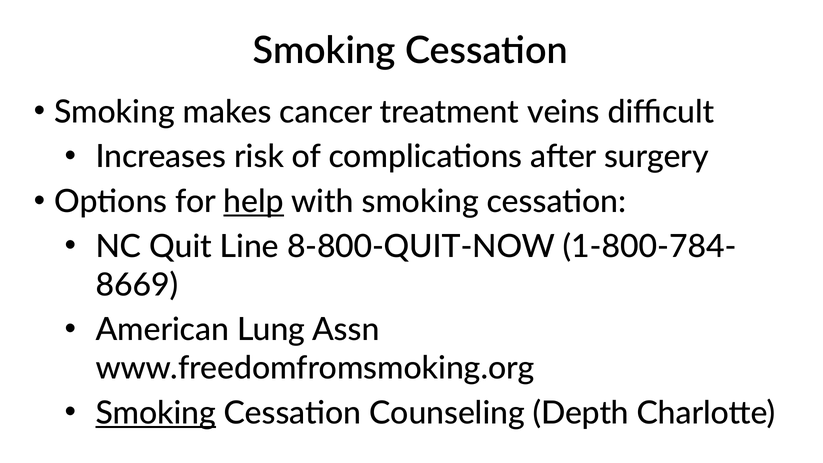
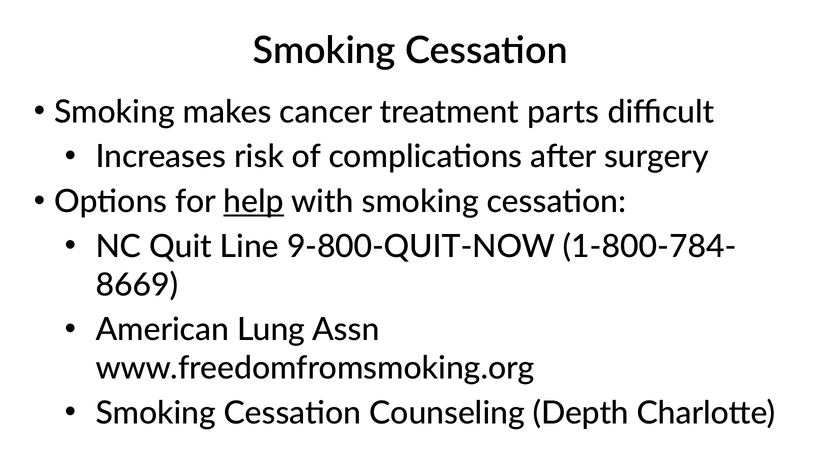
veins: veins -> parts
8-800-QUIT-NOW: 8-800-QUIT-NOW -> 9-800-QUIT-NOW
Smoking at (156, 413) underline: present -> none
